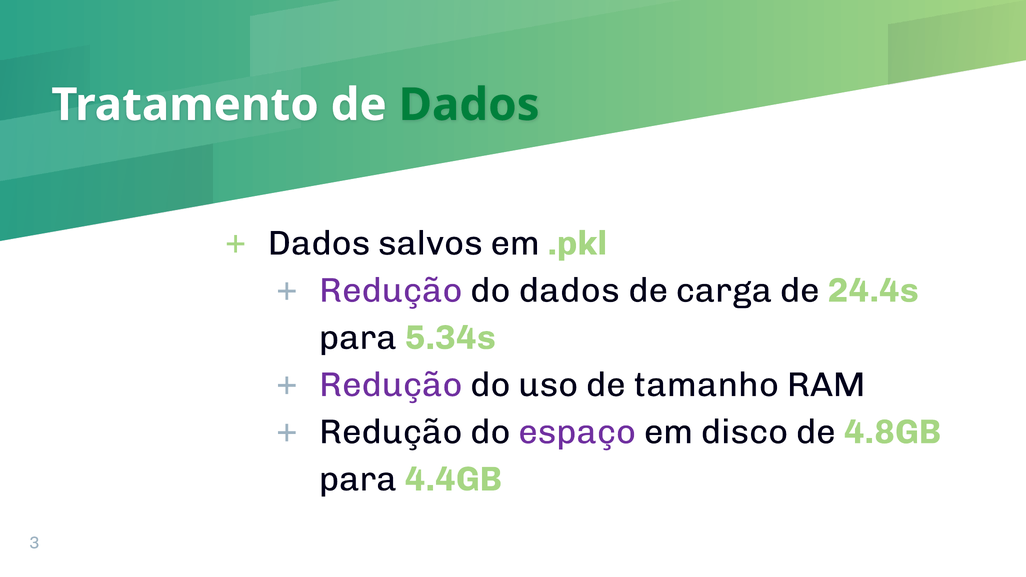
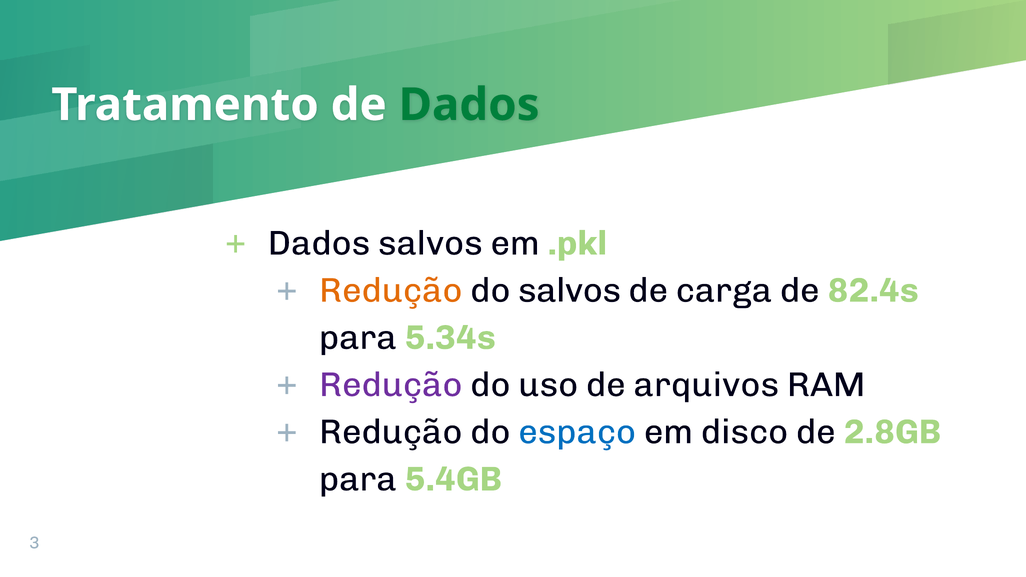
Redução at (391, 290) colour: purple -> orange
do dados: dados -> salvos
24.4s: 24.4s -> 82.4s
tamanho: tamanho -> arquivos
espaço colour: purple -> blue
4.8GB: 4.8GB -> 2.8GB
4.4GB: 4.4GB -> 5.4GB
